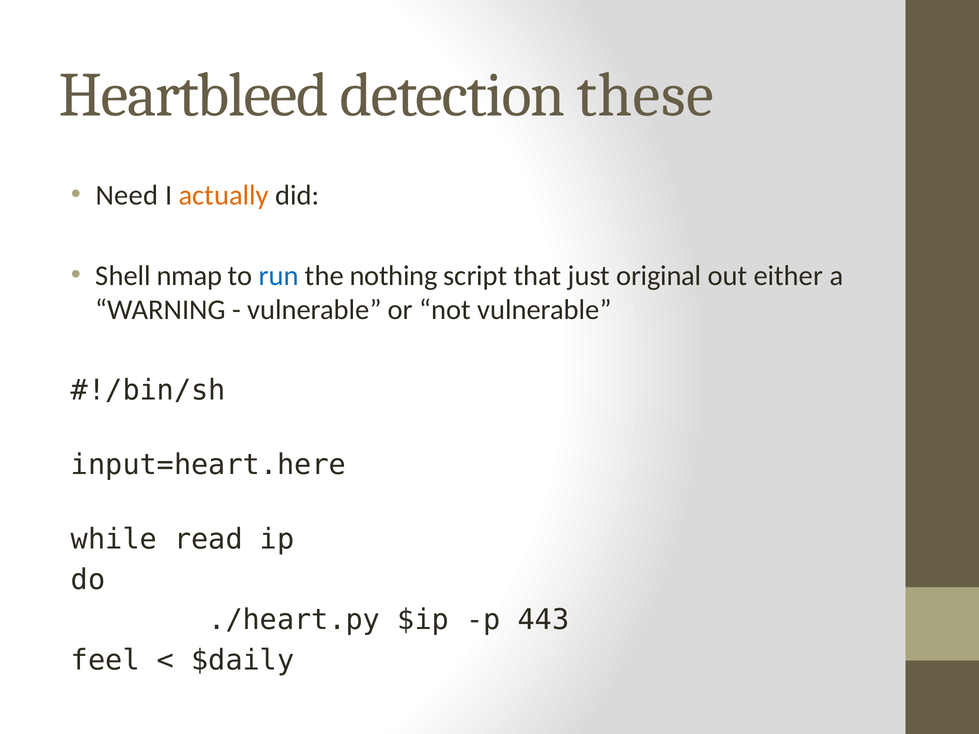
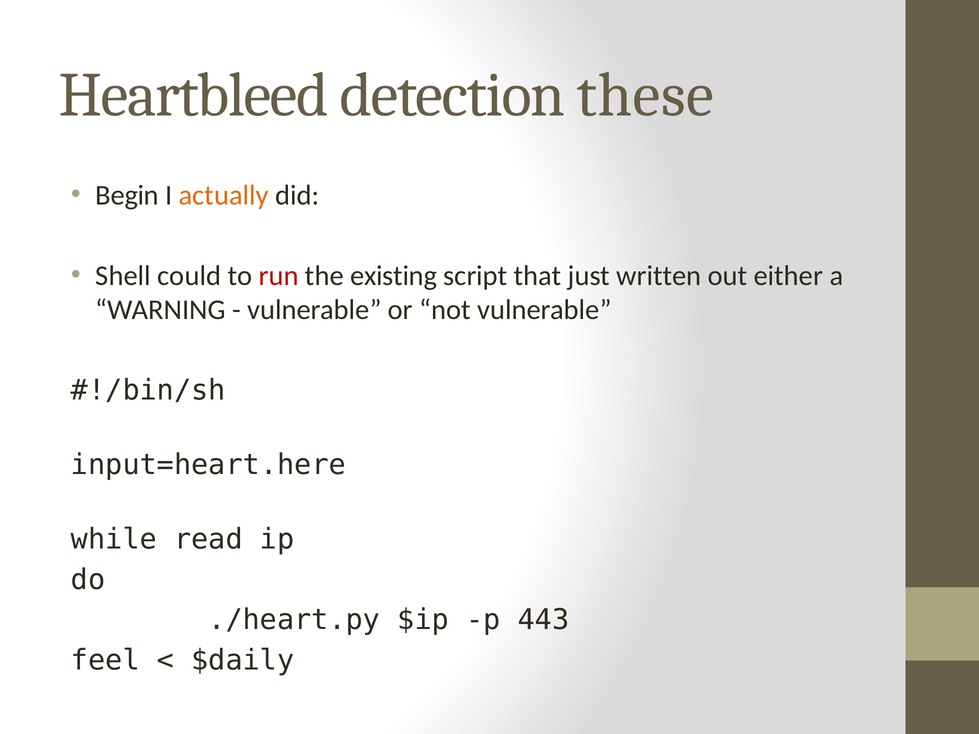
Need: Need -> Begin
nmap: nmap -> could
run colour: blue -> red
nothing: nothing -> existing
original: original -> written
